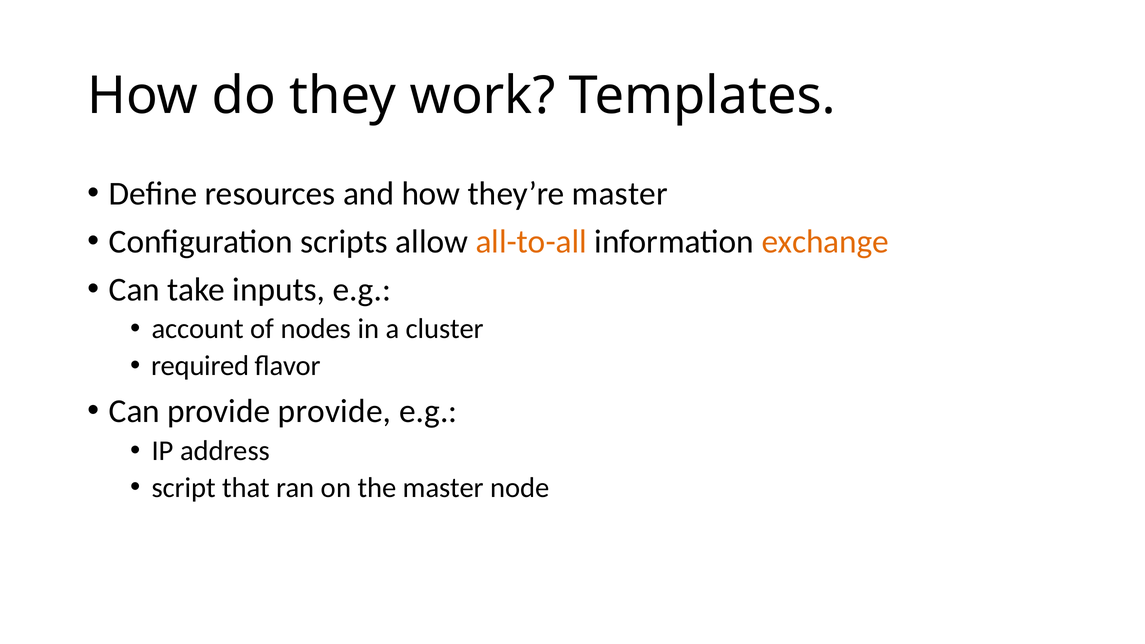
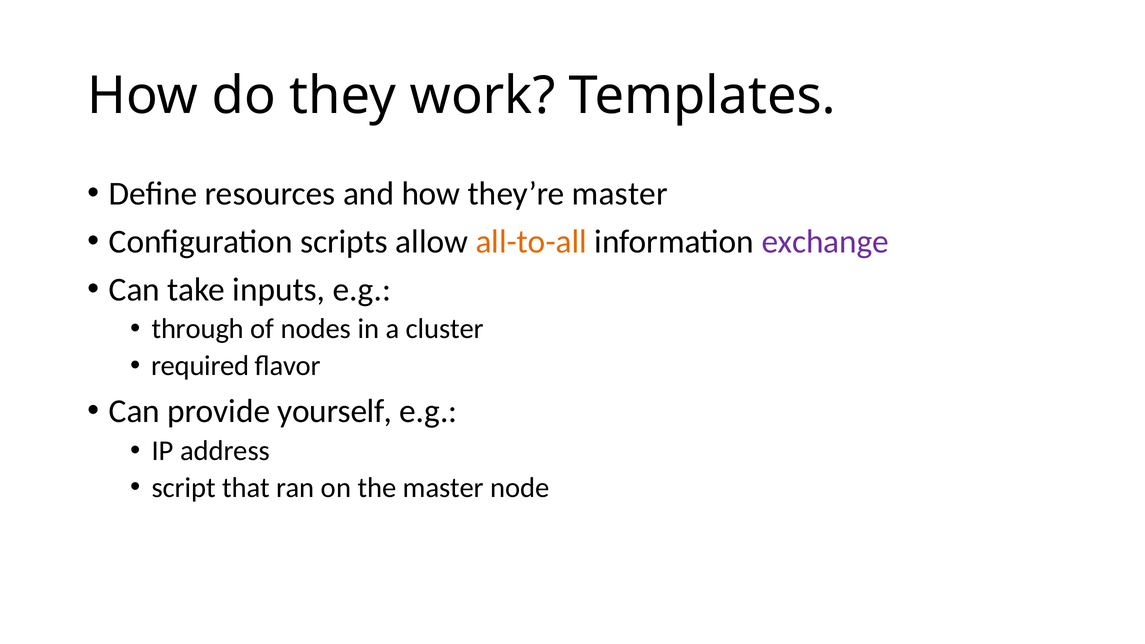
exchange colour: orange -> purple
account: account -> through
provide provide: provide -> yourself
